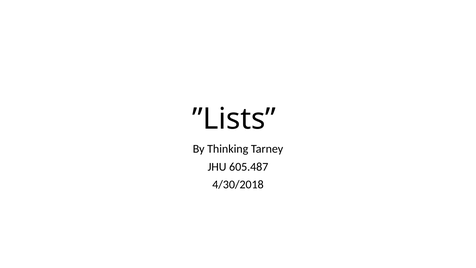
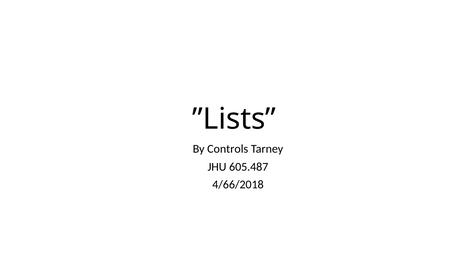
Thinking: Thinking -> Controls
4/30/2018: 4/30/2018 -> 4/66/2018
